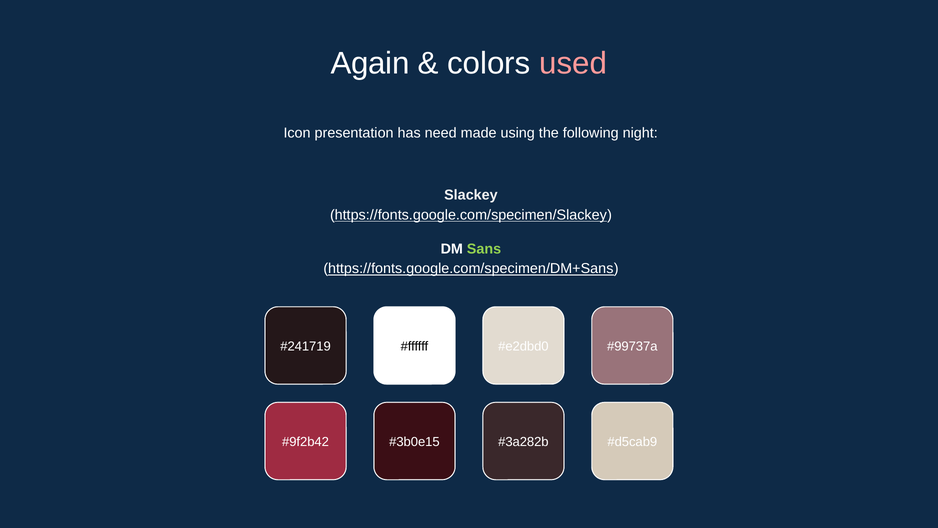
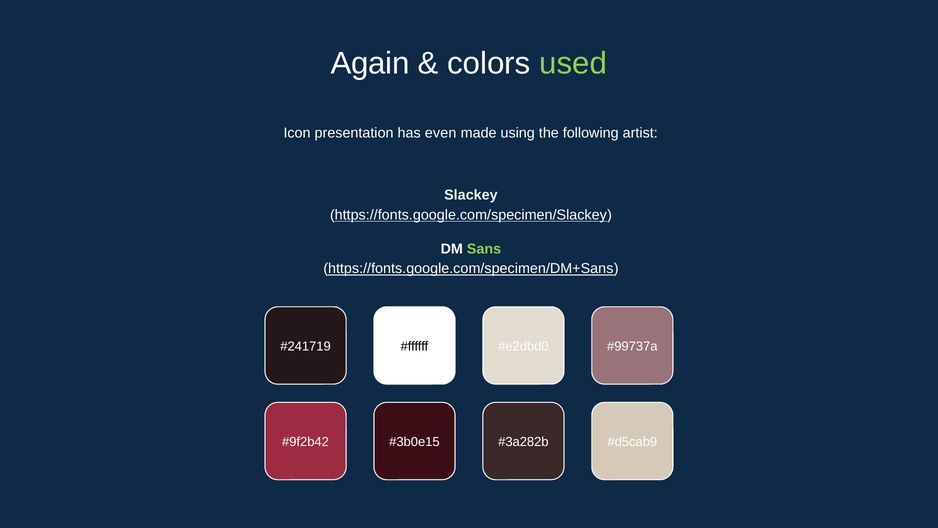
used colour: pink -> light green
need: need -> even
night: night -> artist
